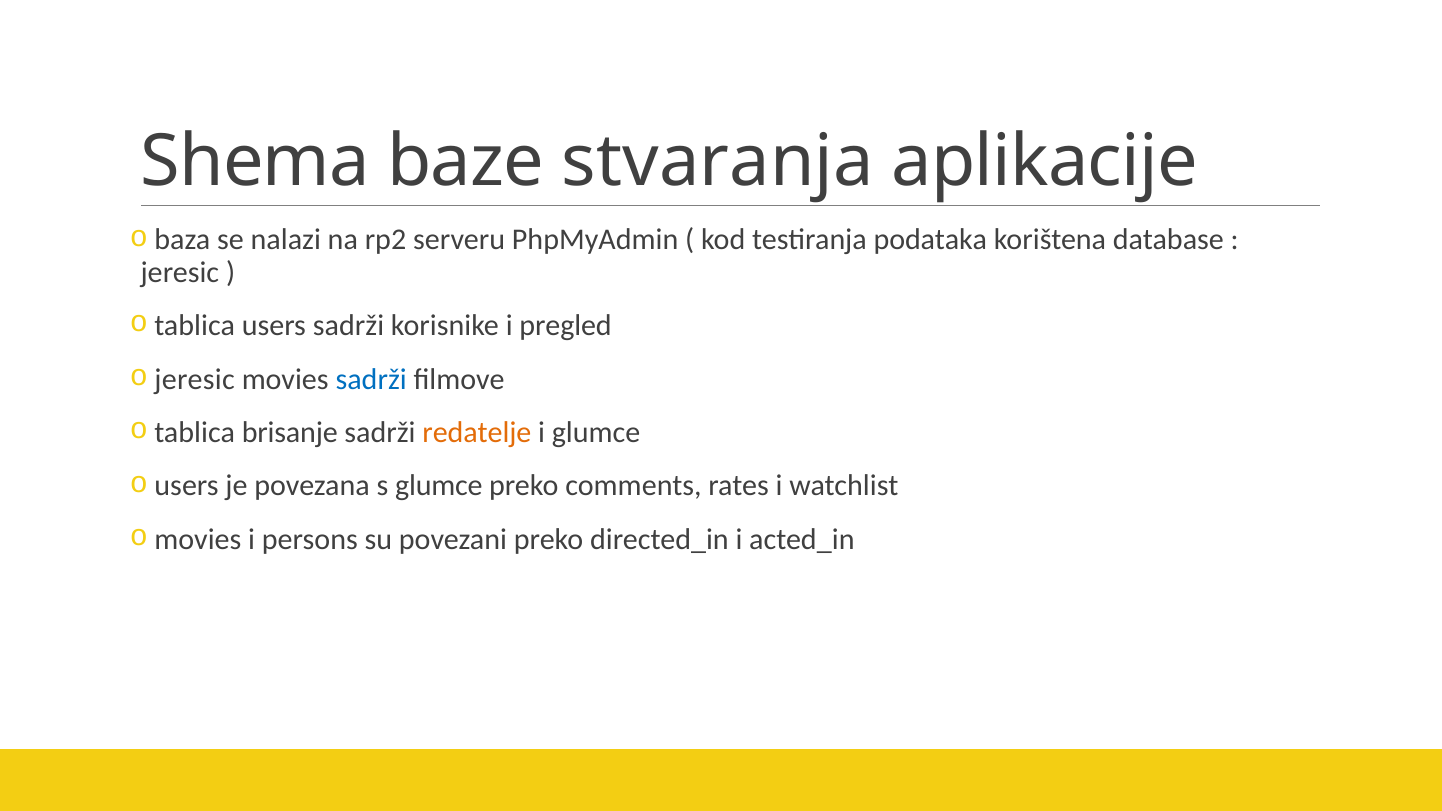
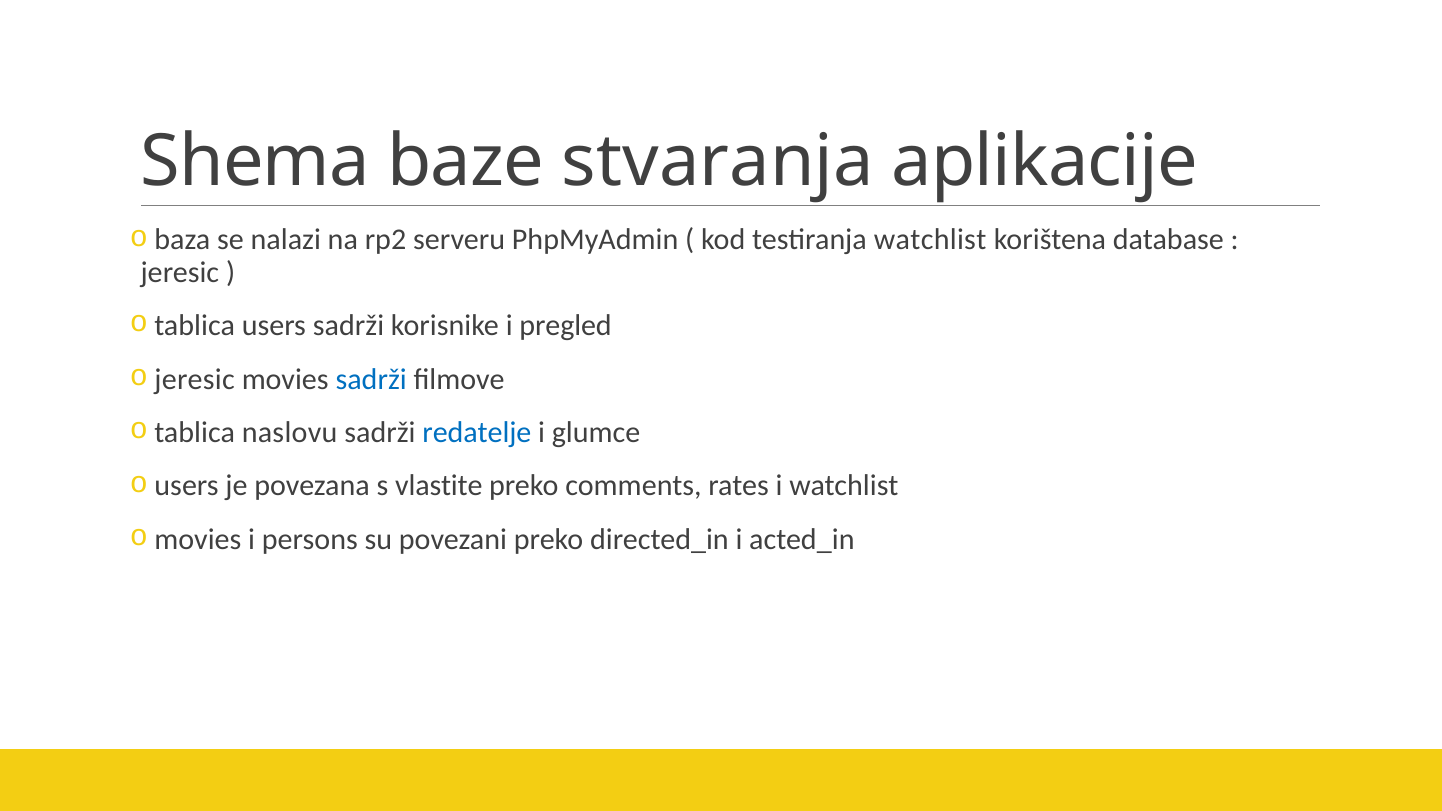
testiranja podataka: podataka -> watchlist
brisanje: brisanje -> naslovu
redatelje colour: orange -> blue
s glumce: glumce -> vlastite
